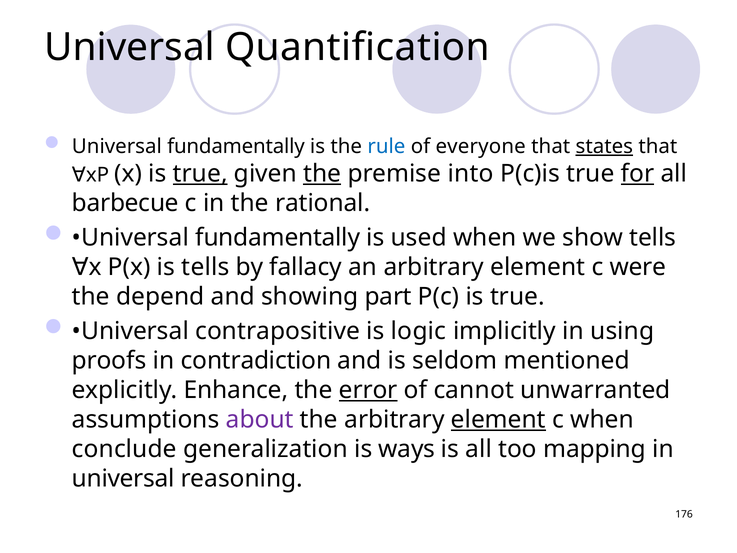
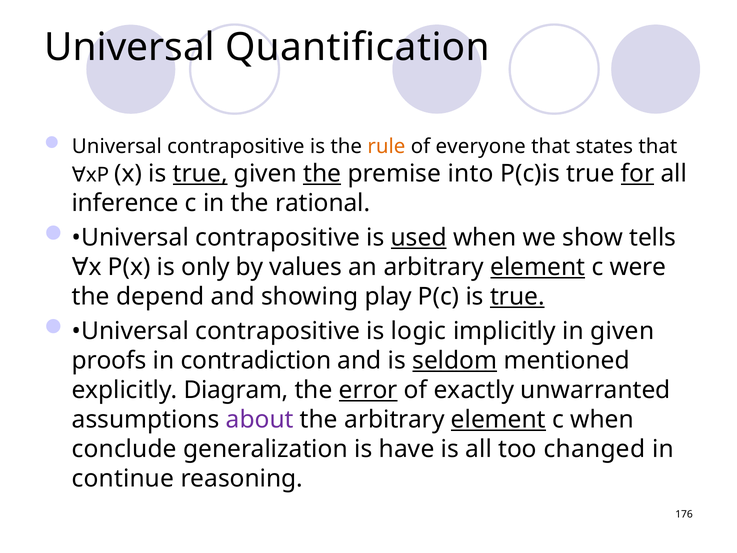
fundamentally at (236, 146): fundamentally -> contrapositive
rule colour: blue -> orange
states underline: present -> none
barbecue: barbecue -> inference
fundamentally at (278, 238): fundamentally -> contrapositive
used underline: none -> present
is tells: tells -> only
fallacy: fallacy -> values
element at (538, 267) underline: none -> present
part: part -> play
true at (517, 297) underline: none -> present
in using: using -> given
seldom underline: none -> present
Enhance: Enhance -> Diagram
cannot: cannot -> exactly
ways: ways -> have
mapping: mapping -> changed
universal at (123, 478): universal -> continue
